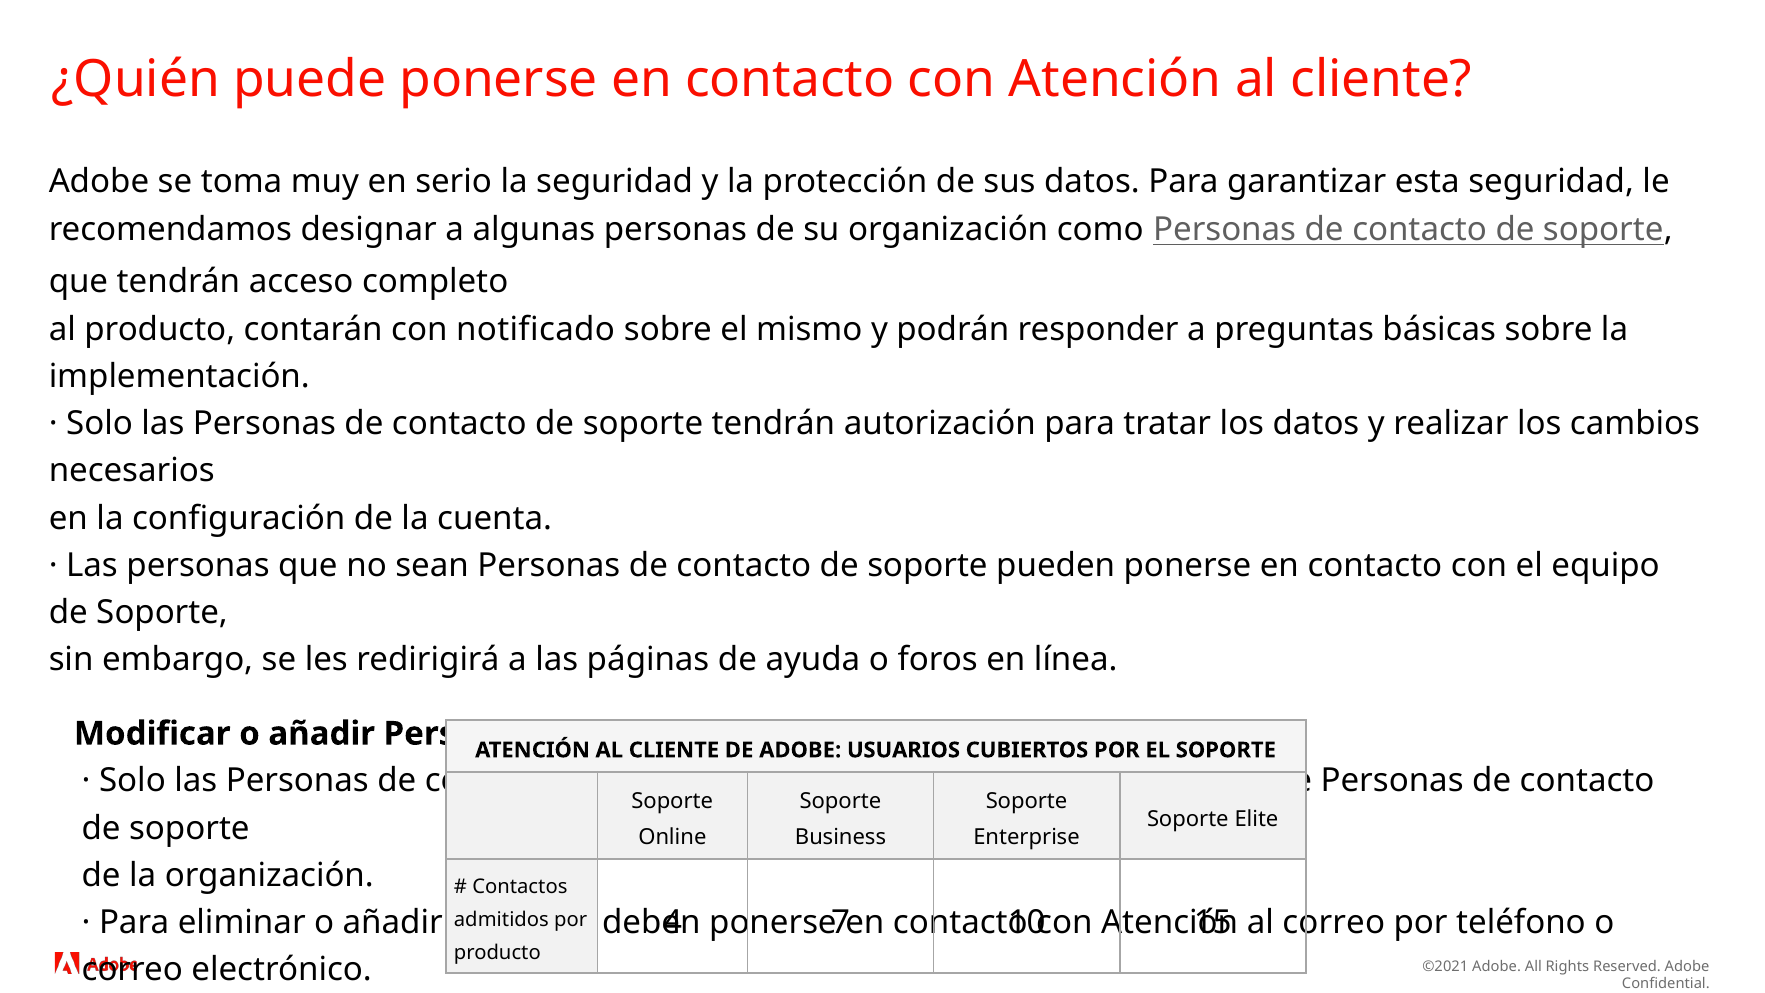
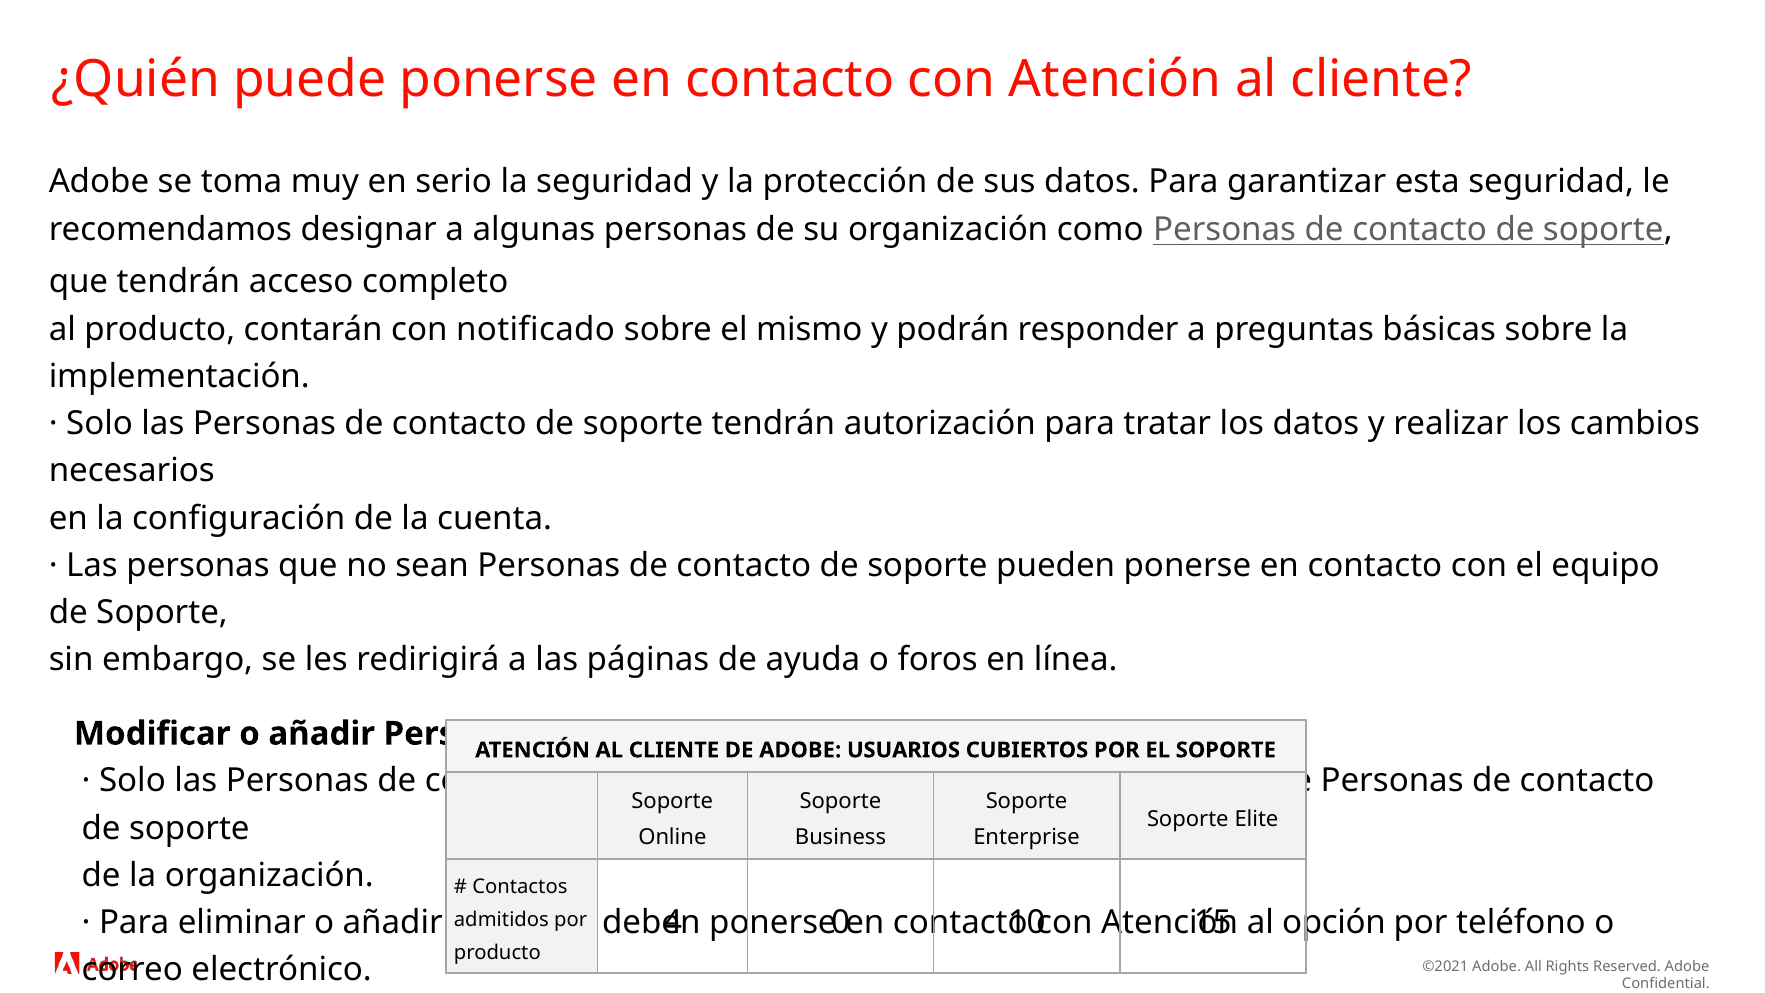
7: 7 -> 0
al correo: correo -> opción
